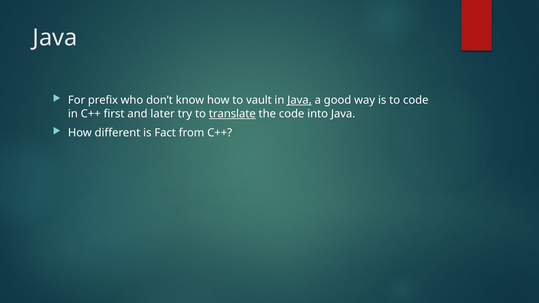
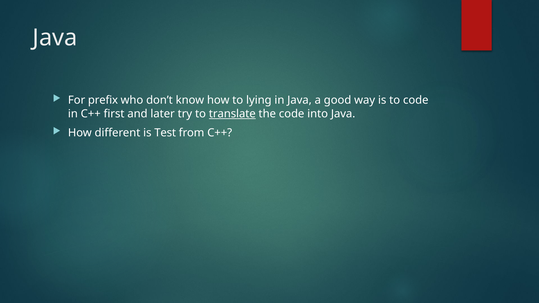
vault: vault -> lying
Java at (300, 100) underline: present -> none
Fact: Fact -> Test
